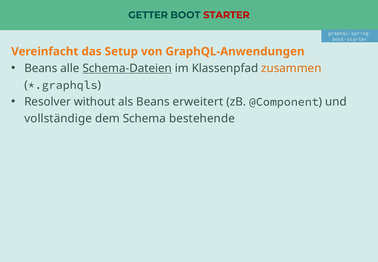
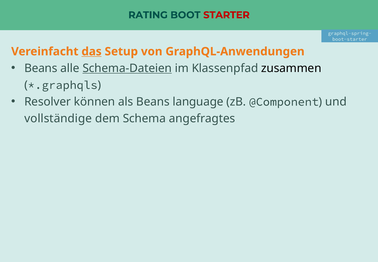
GETTER: GETTER -> RATING
das underline: none -> present
zusammen colour: orange -> black
without: without -> können
erweitert: erweitert -> language
bestehende: bestehende -> angefragtes
